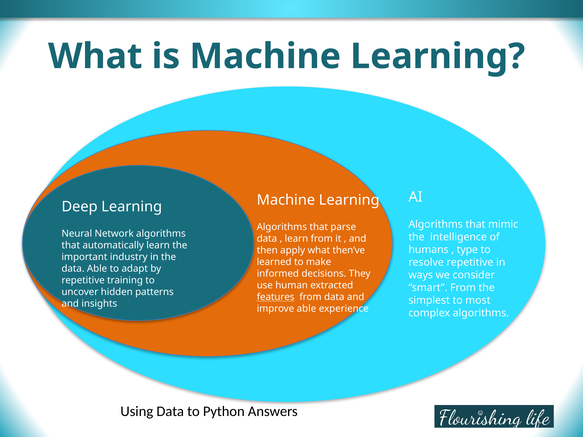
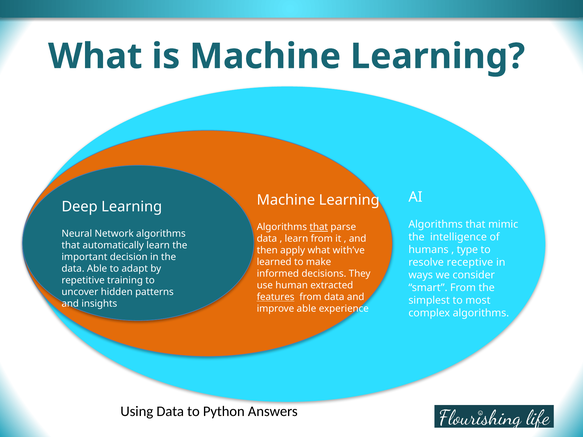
that at (319, 227) underline: none -> present
then’ve: then’ve -> with’ve
industry: industry -> decision
resolve repetitive: repetitive -> receptive
